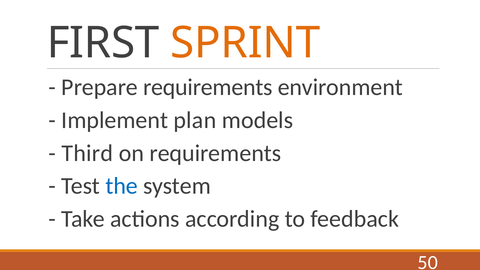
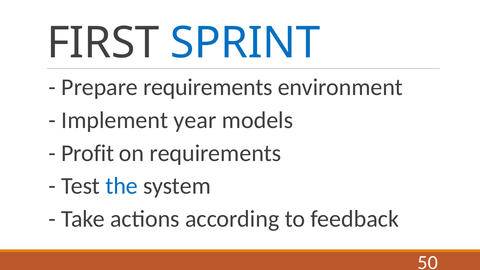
SPRINT colour: orange -> blue
plan: plan -> year
Third: Third -> Profit
